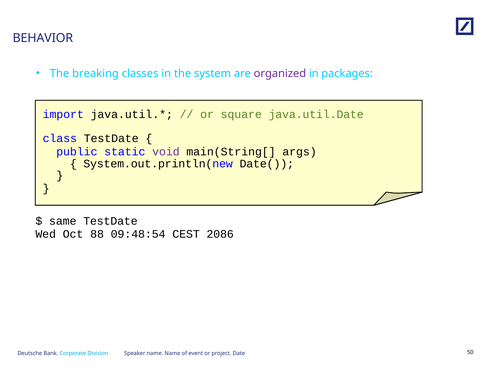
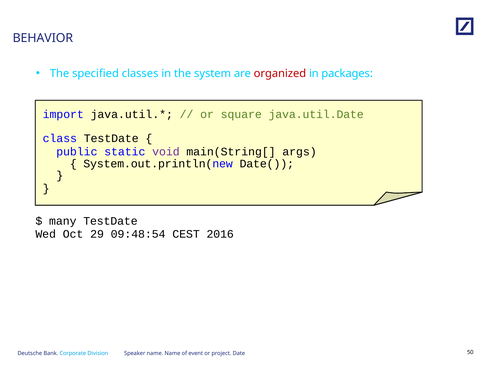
breaking: breaking -> specified
organized colour: purple -> red
same: same -> many
88: 88 -> 29
2086: 2086 -> 2016
